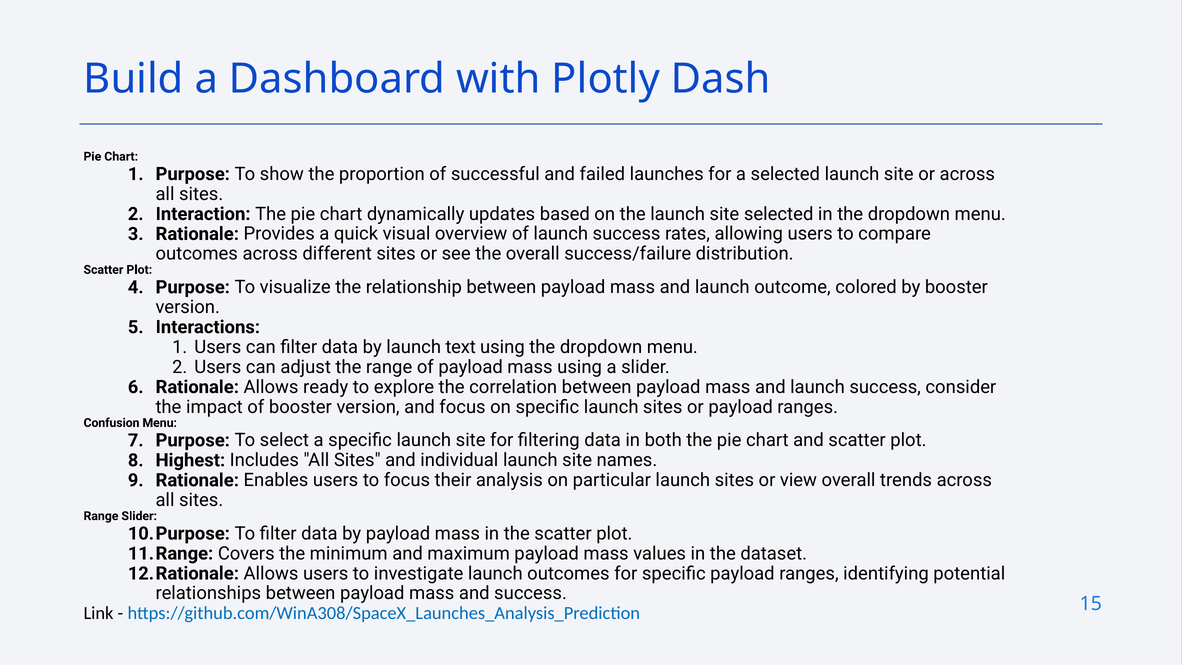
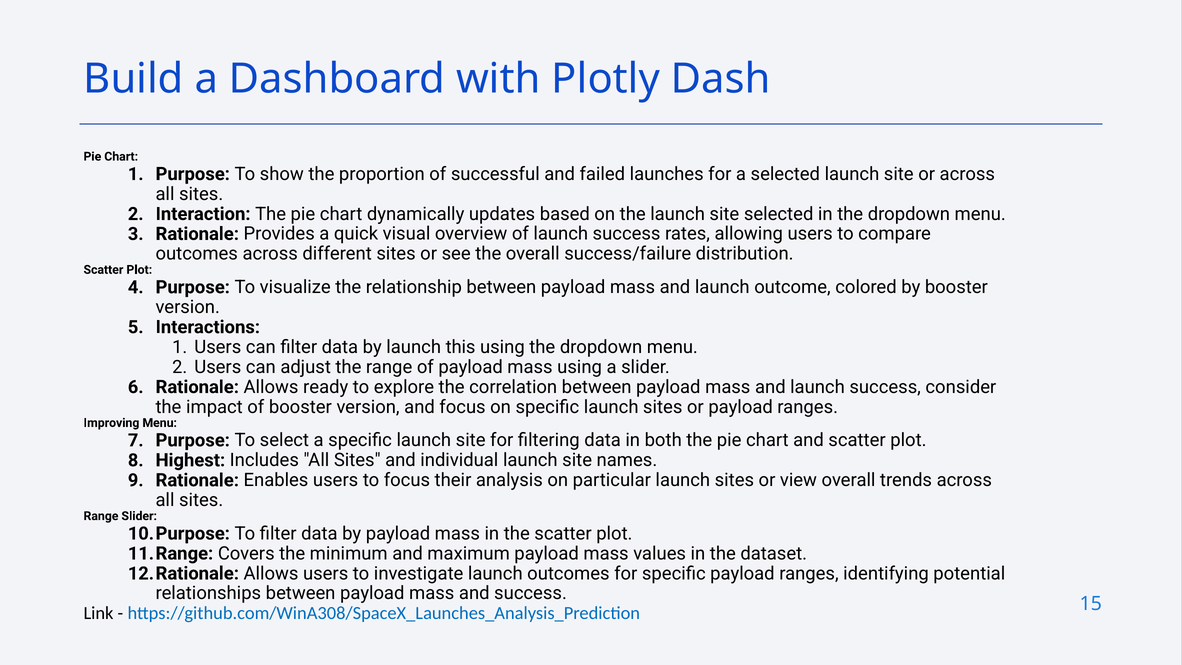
text: text -> this
Confusion: Confusion -> Improving
